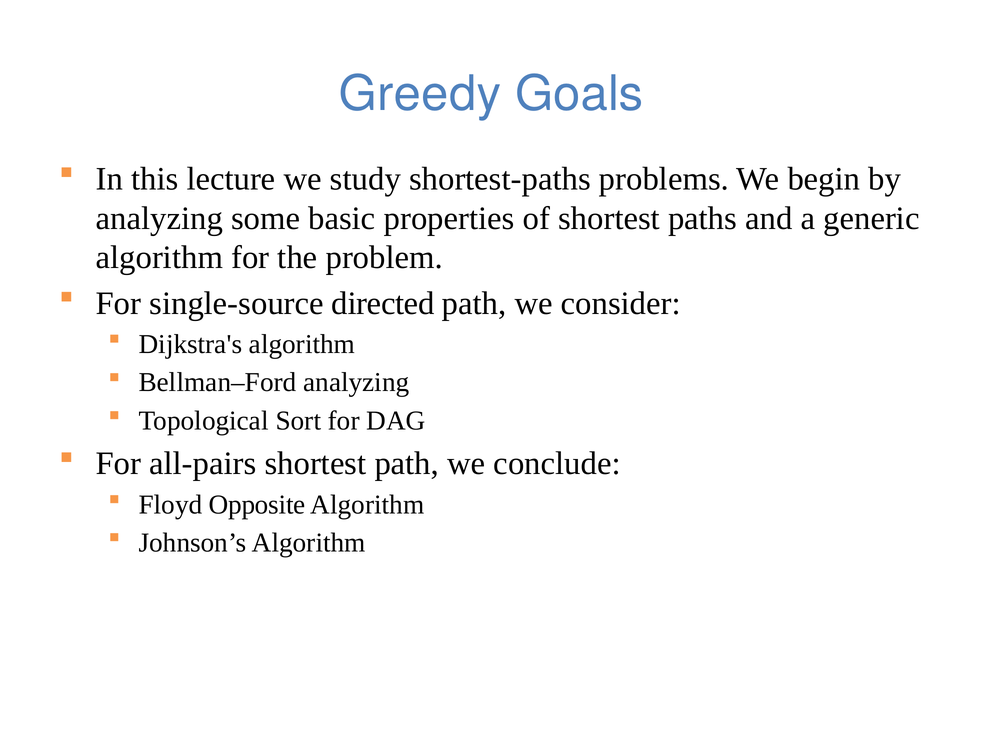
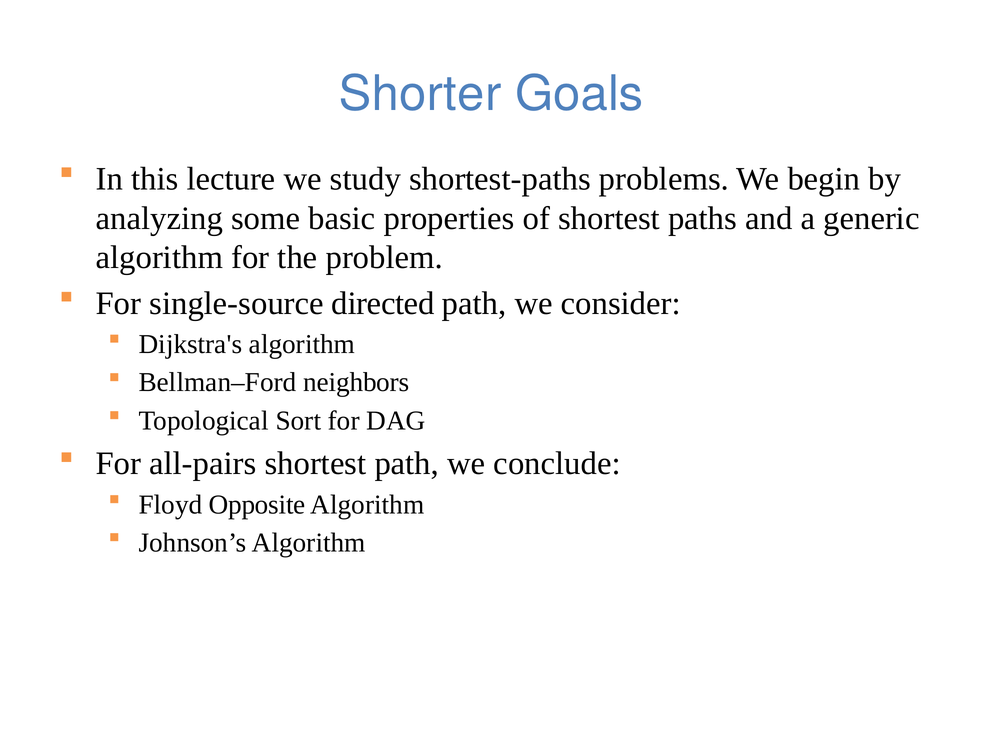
Greedy: Greedy -> Shorter
Bellman–Ford analyzing: analyzing -> neighbors
